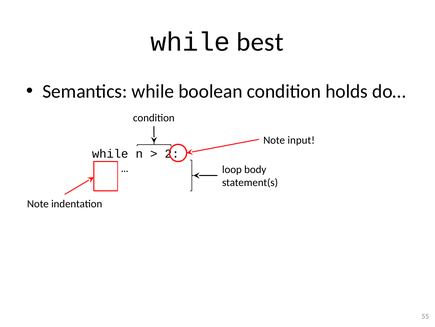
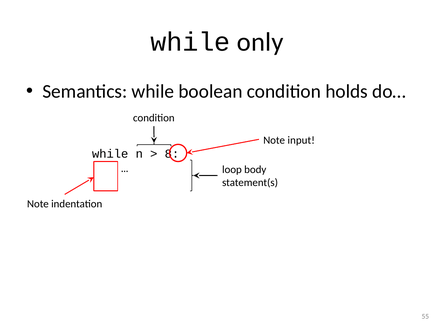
best: best -> only
2: 2 -> 8
